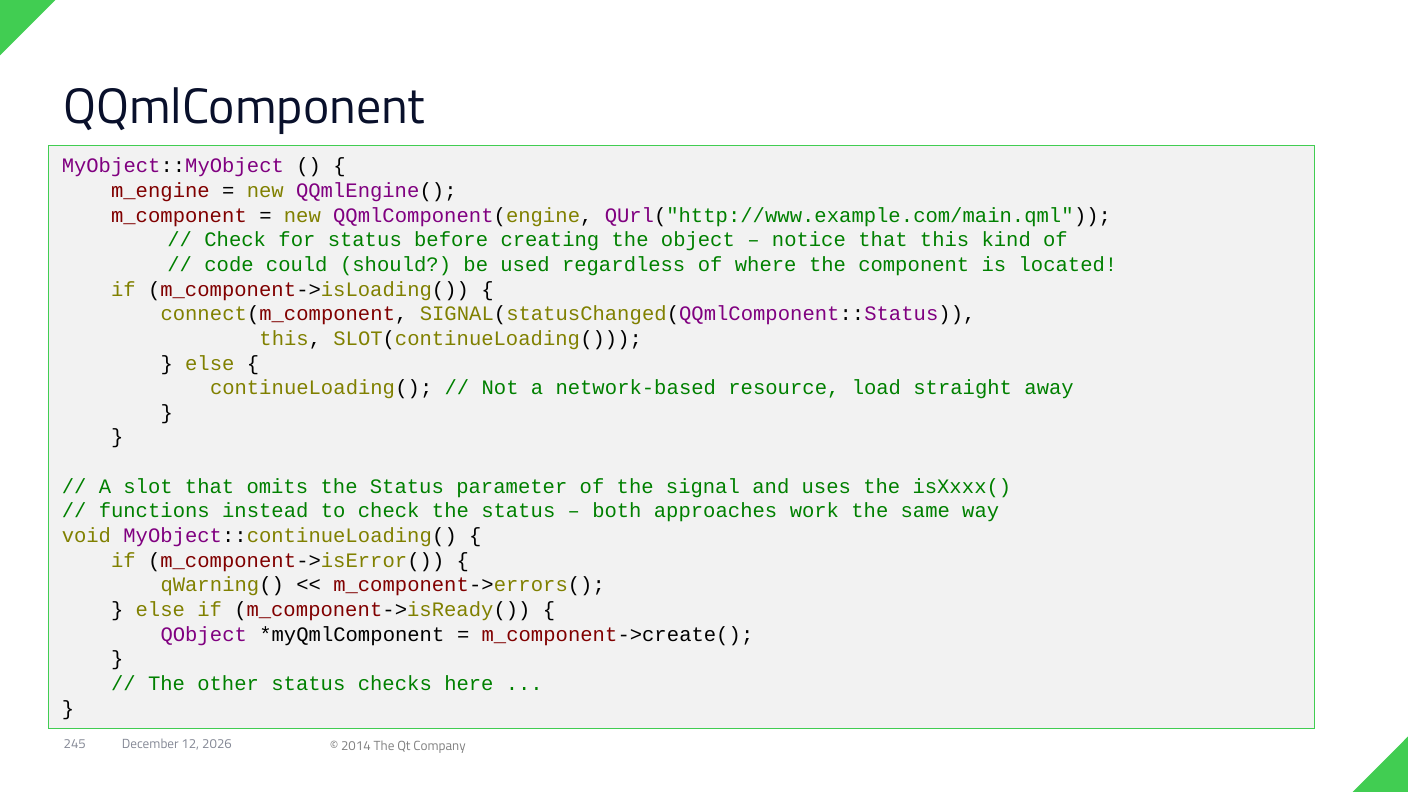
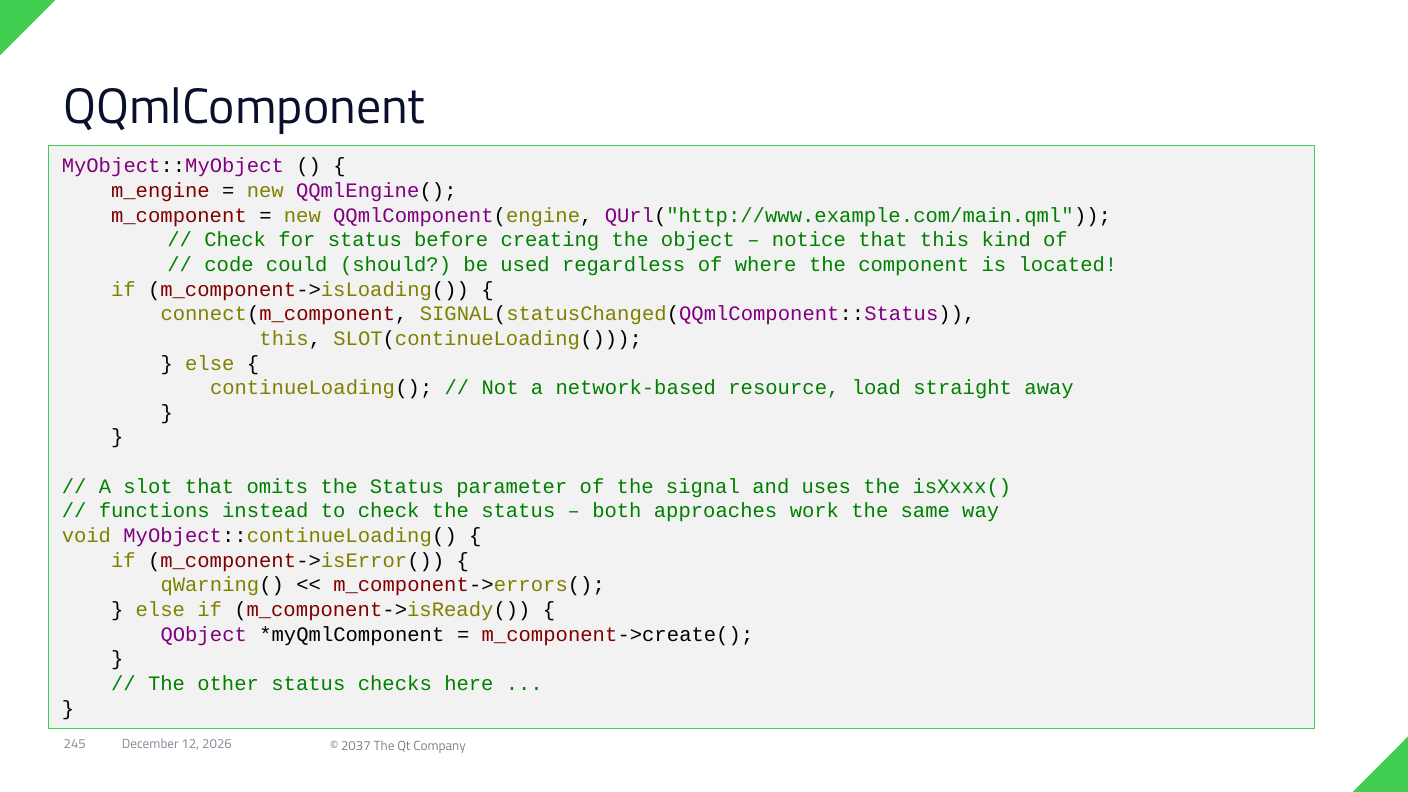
2014: 2014 -> 2037
